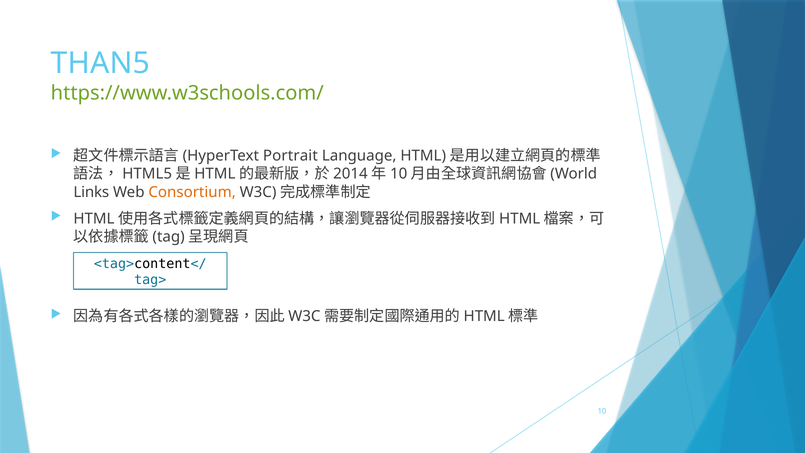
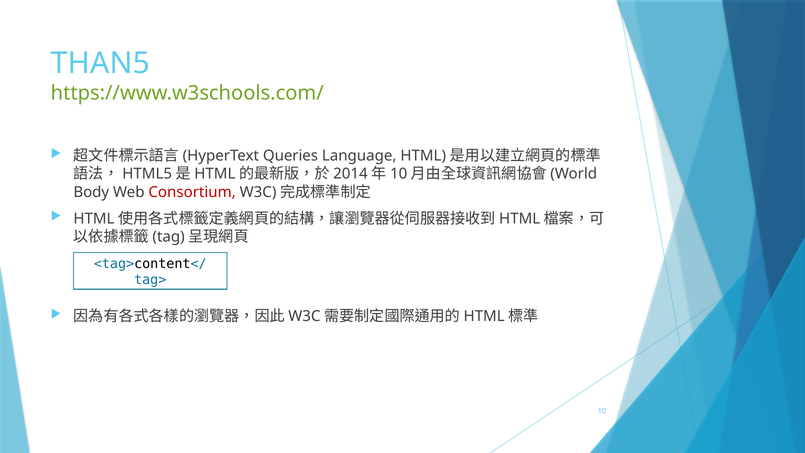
Portrait: Portrait -> Queries
Links: Links -> Body
Consortium colour: orange -> red
